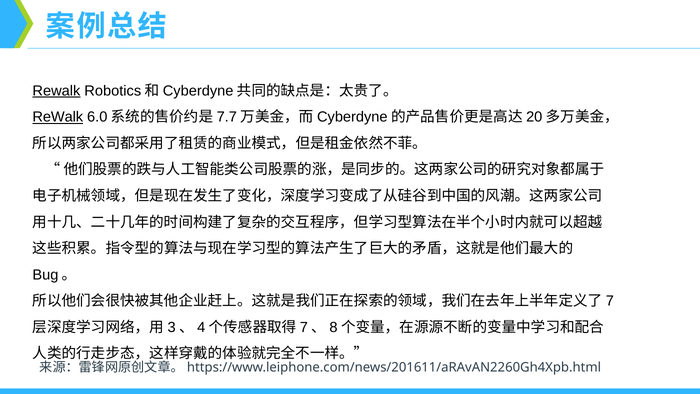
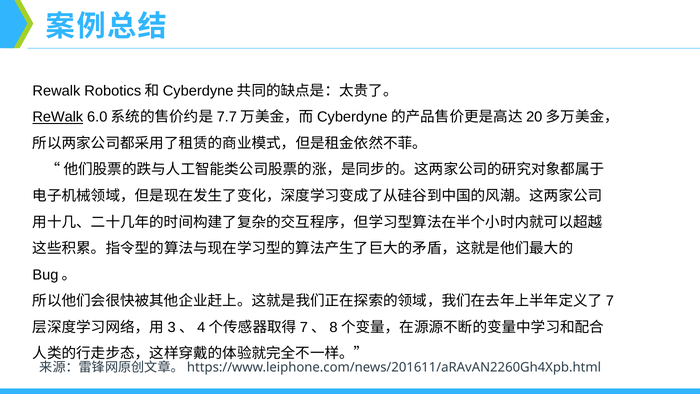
Rewalk at (56, 91) underline: present -> none
